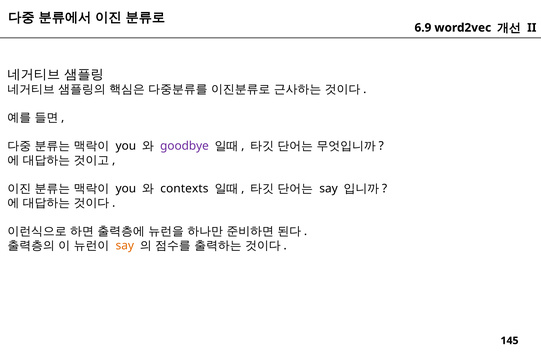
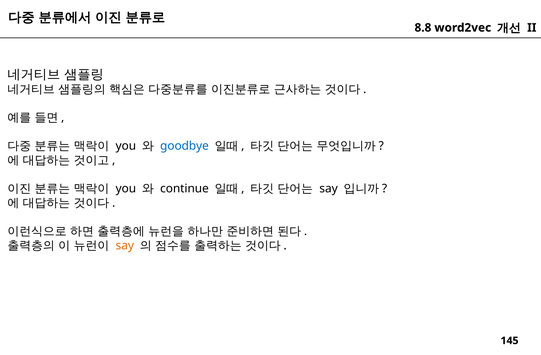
6.9: 6.9 -> 8.8
goodbye colour: purple -> blue
contexts: contexts -> continue
